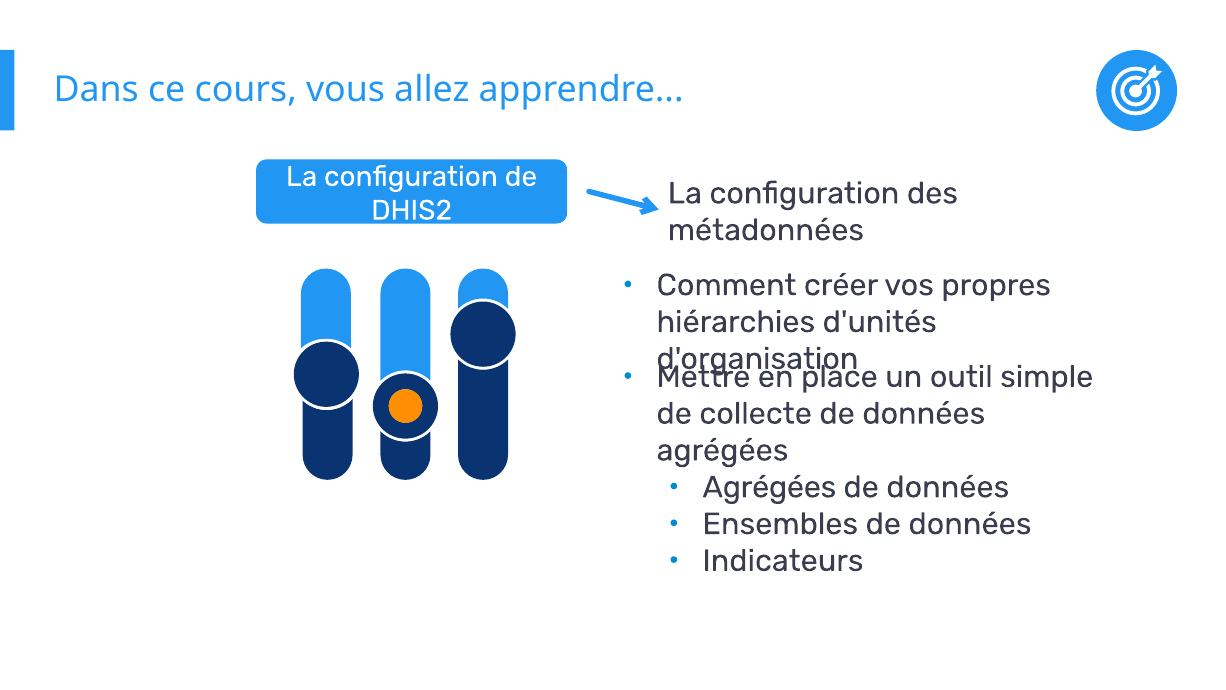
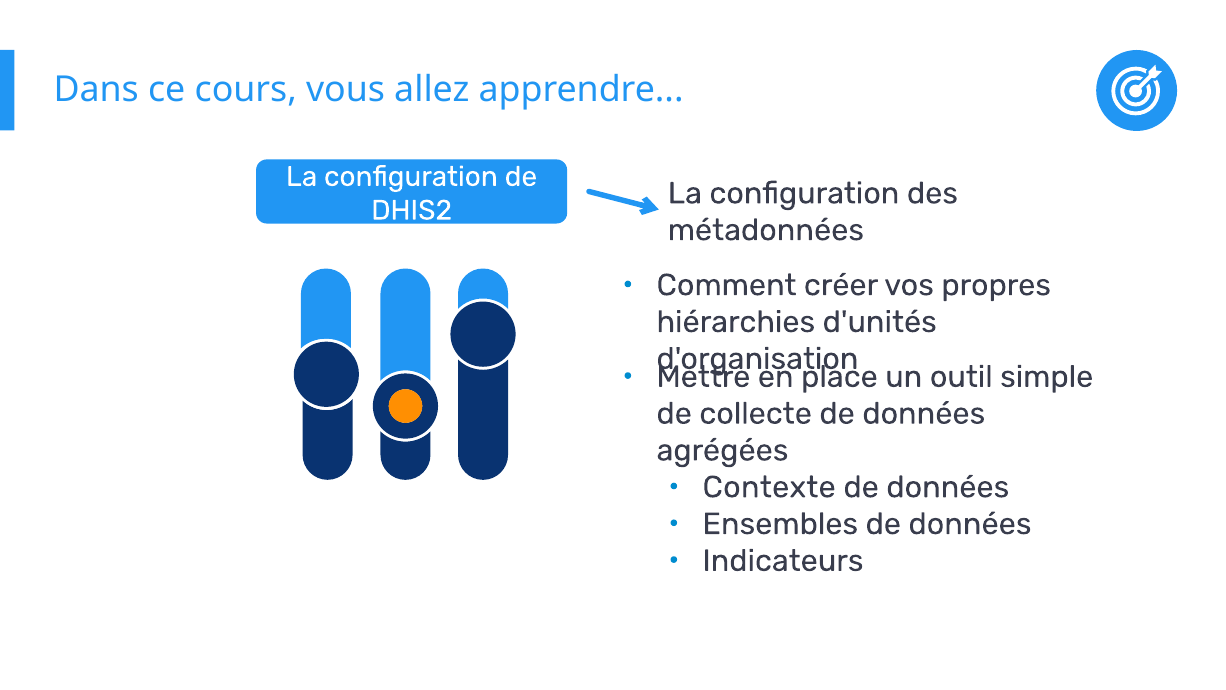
Agrégées at (769, 487): Agrégées -> Contexte
